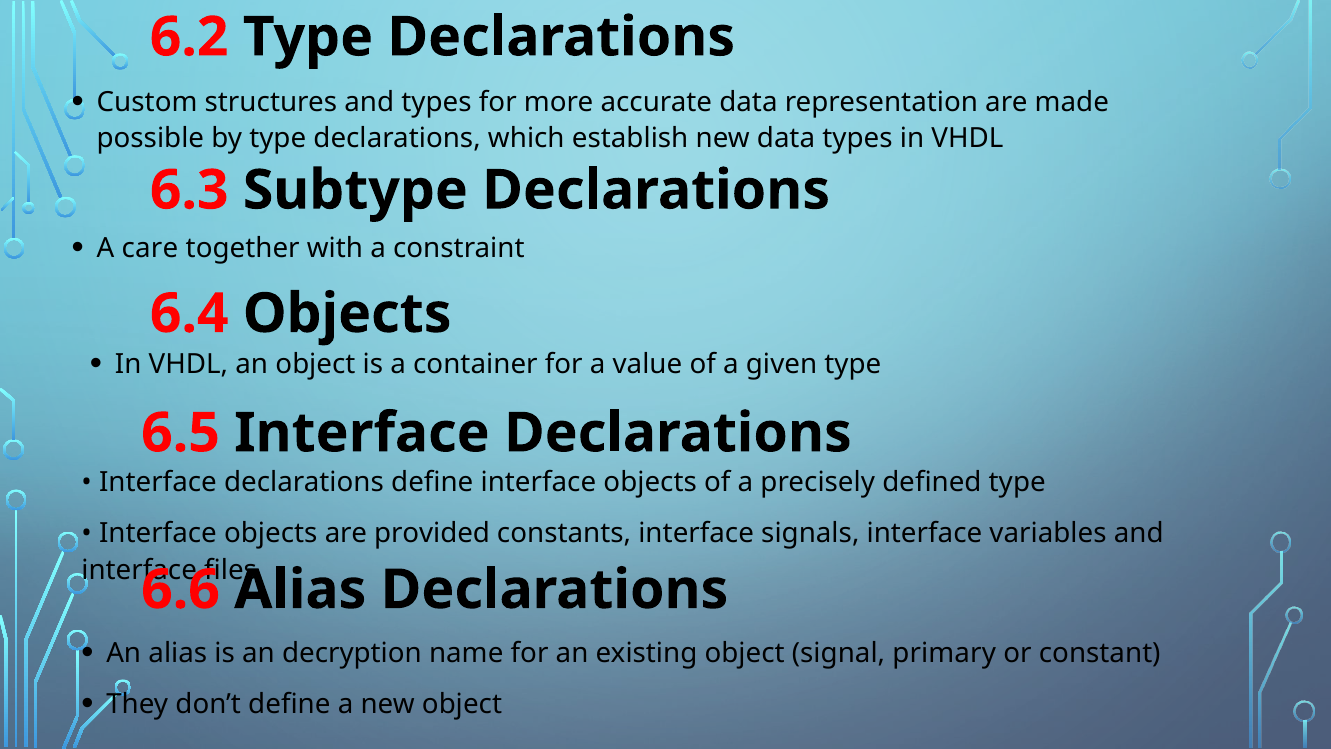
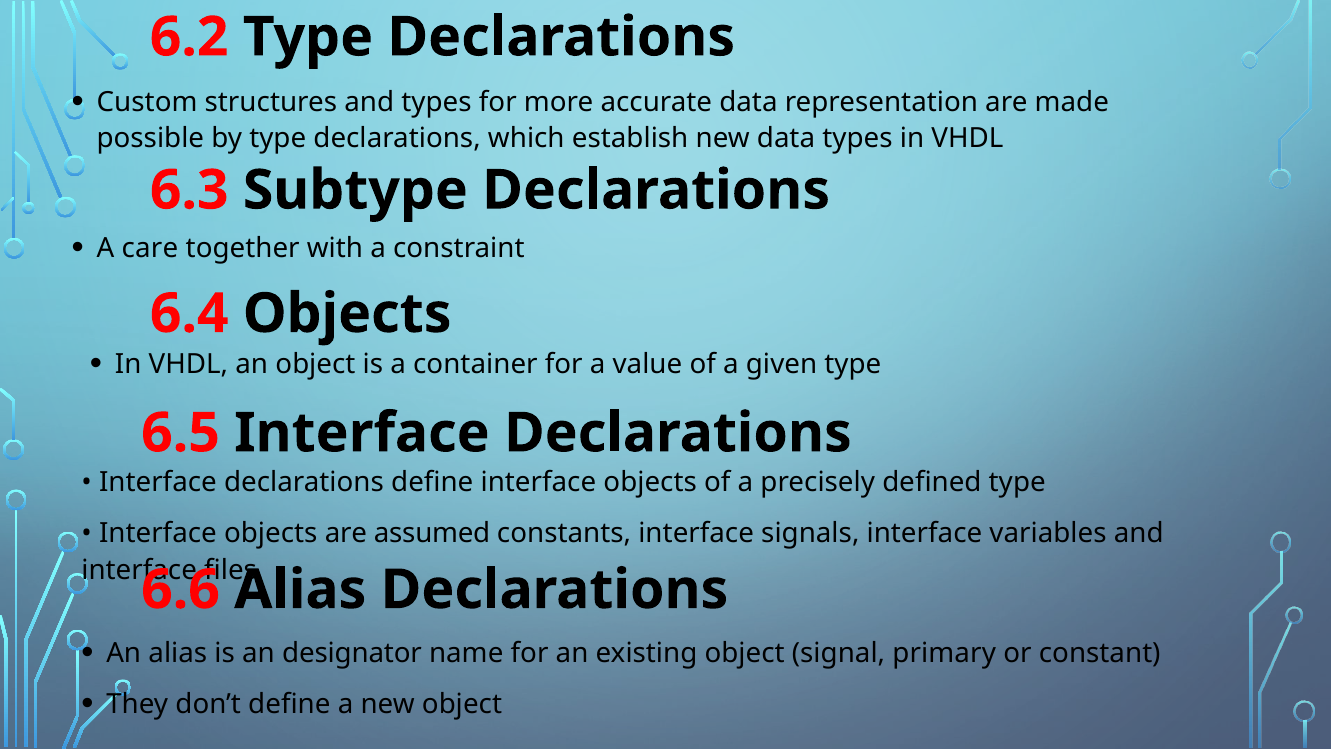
provided: provided -> assumed
decryption: decryption -> designator
